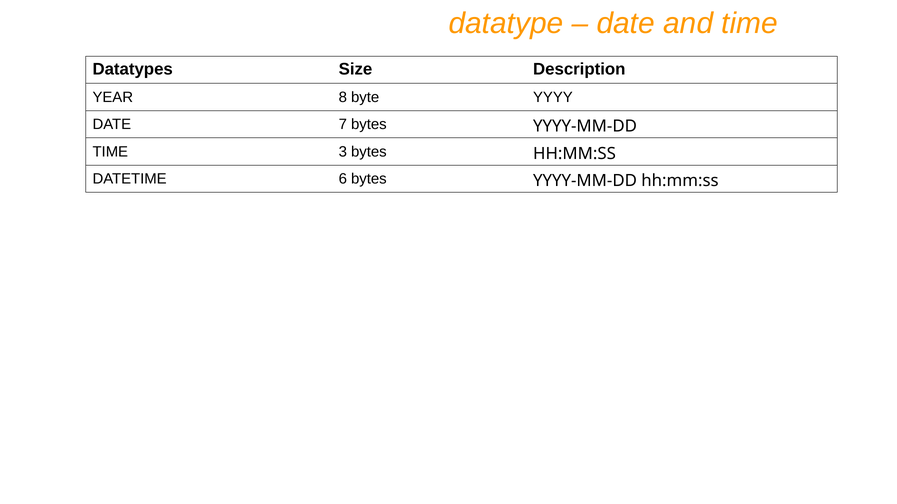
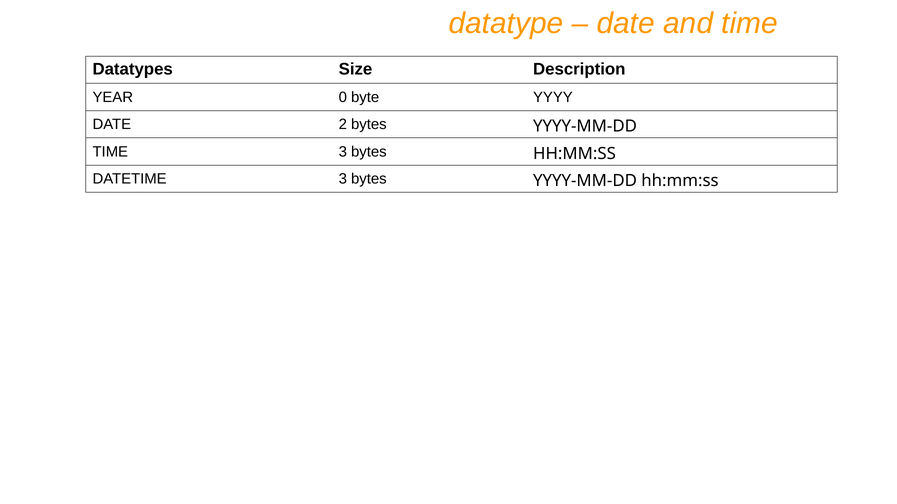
8: 8 -> 0
7: 7 -> 2
DATETIME 6: 6 -> 3
